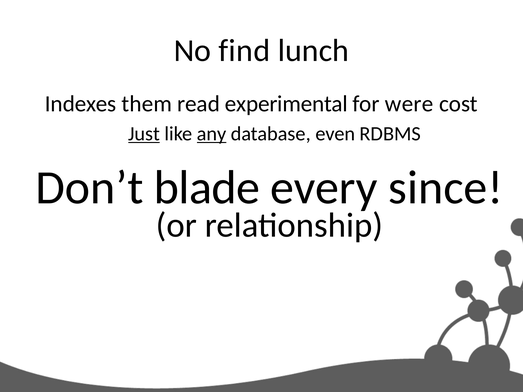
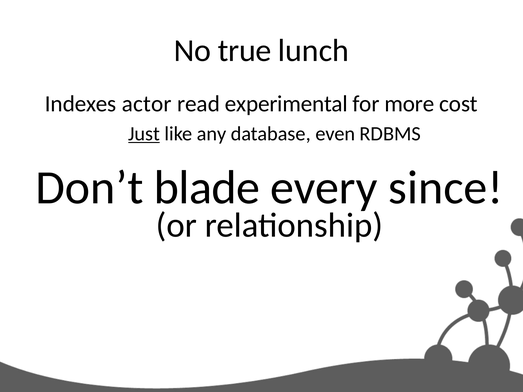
find: find -> true
them: them -> actor
were: were -> more
any underline: present -> none
